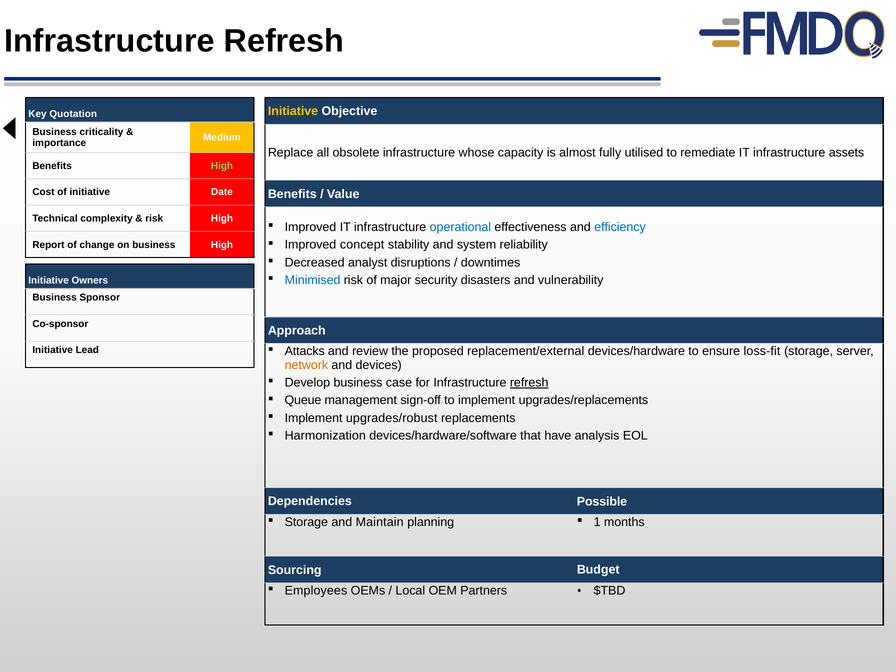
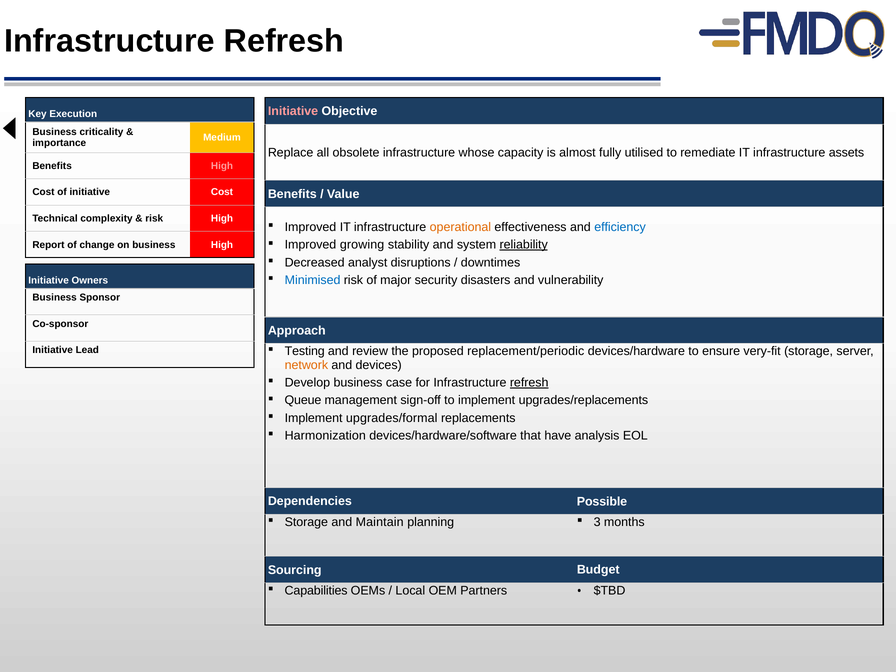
Initiative at (293, 111) colour: yellow -> pink
Quotation: Quotation -> Execution
High at (222, 166) colour: light green -> pink
initiative Date: Date -> Cost
operational colour: blue -> orange
concept: concept -> growing
reliability underline: none -> present
Attacks: Attacks -> Testing
replacement/external: replacement/external -> replacement/periodic
loss-fit: loss-fit -> very-fit
upgrades/robust: upgrades/robust -> upgrades/formal
1: 1 -> 3
Employees: Employees -> Capabilities
